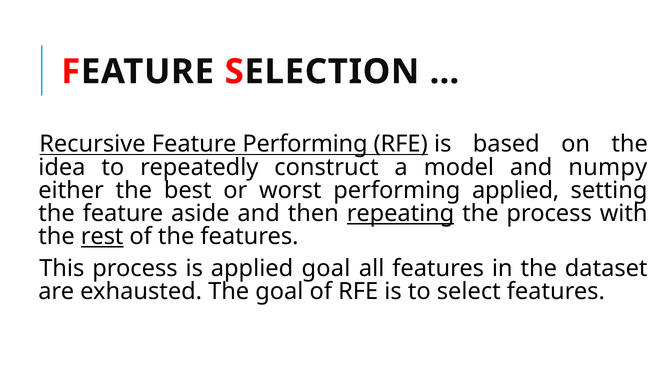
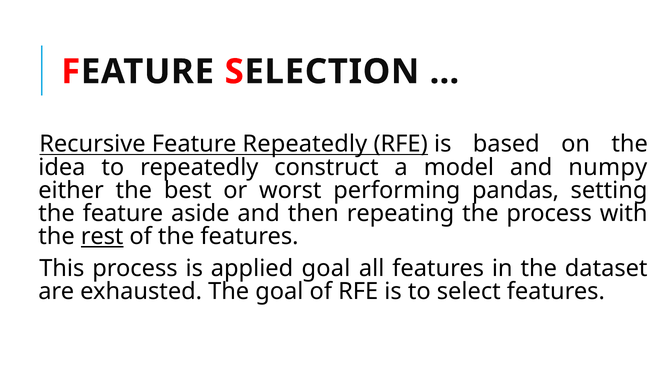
Feature Performing: Performing -> Repeatedly
performing applied: applied -> pandas
repeating underline: present -> none
